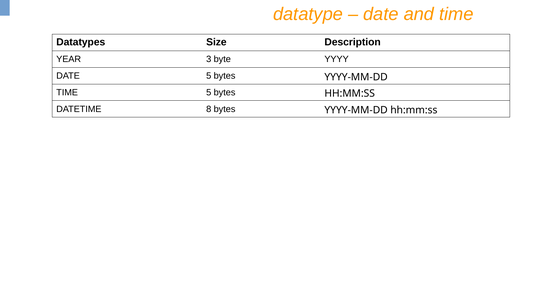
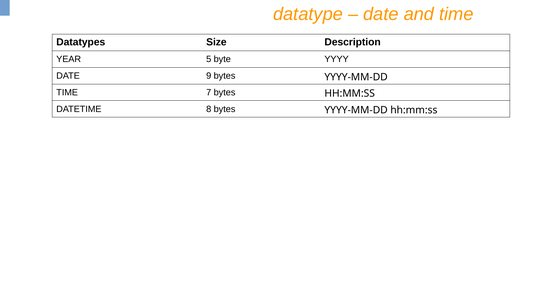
3: 3 -> 5
DATE 5: 5 -> 9
TIME 5: 5 -> 7
